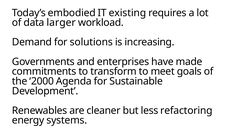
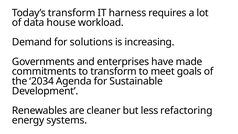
Today’s embodied: embodied -> transform
existing: existing -> harness
larger: larger -> house
2000: 2000 -> 2034
